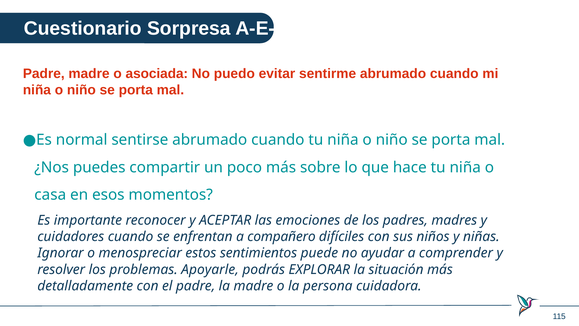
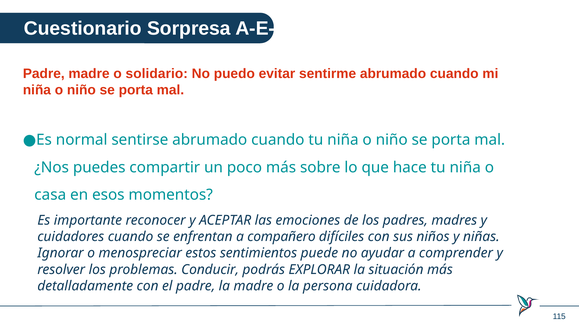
asociada: asociada -> solidario
Apoyarle: Apoyarle -> Conducir
